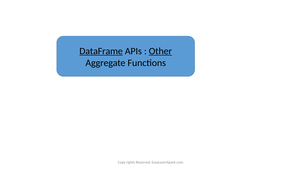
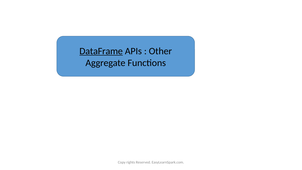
Other underline: present -> none
